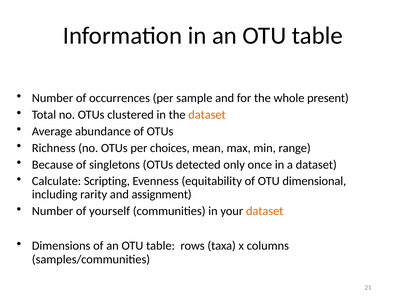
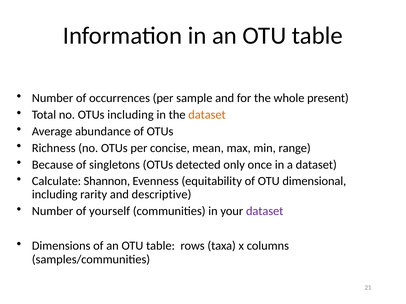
OTUs clustered: clustered -> including
choices: choices -> concise
Scripting: Scripting -> Shannon
assignment: assignment -> descriptive
dataset at (265, 212) colour: orange -> purple
